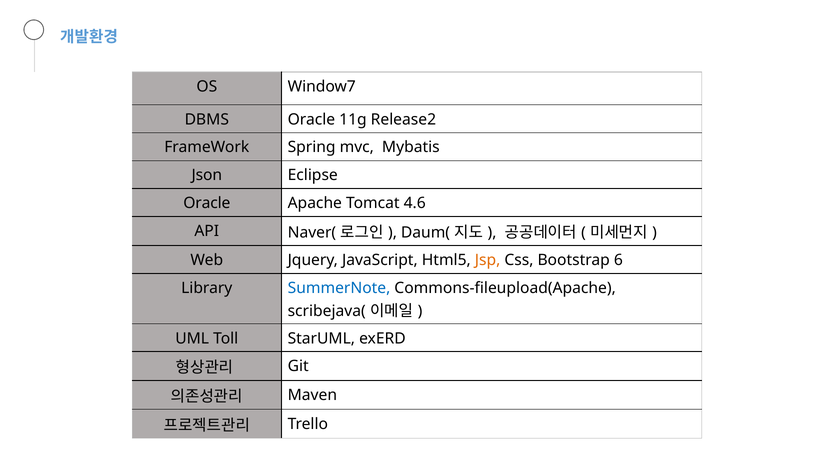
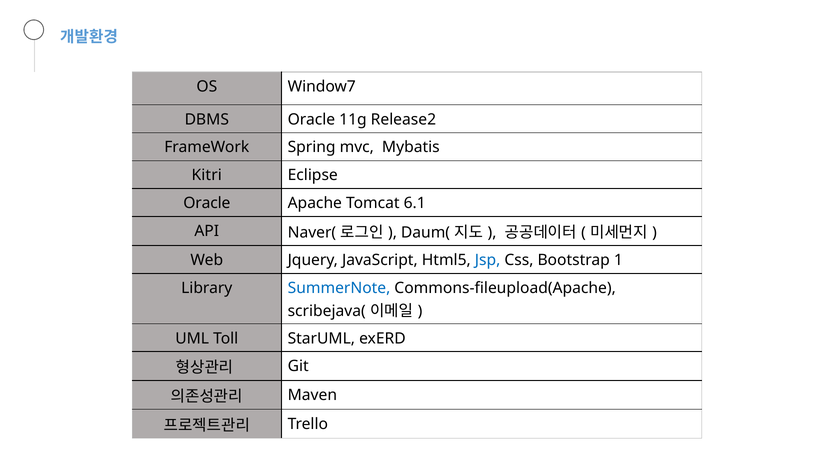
Json: Json -> Kitri
4.6: 4.6 -> 6.1
Jsp colour: orange -> blue
6: 6 -> 1
